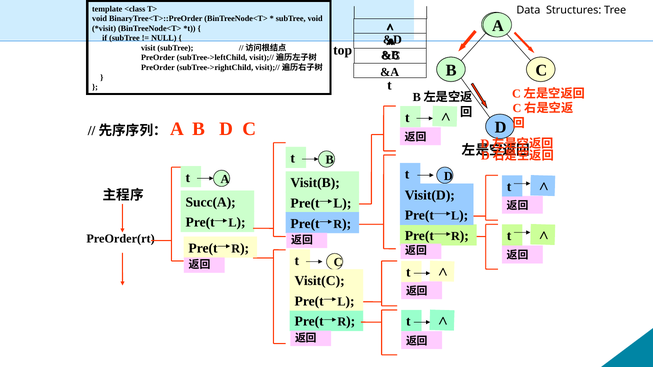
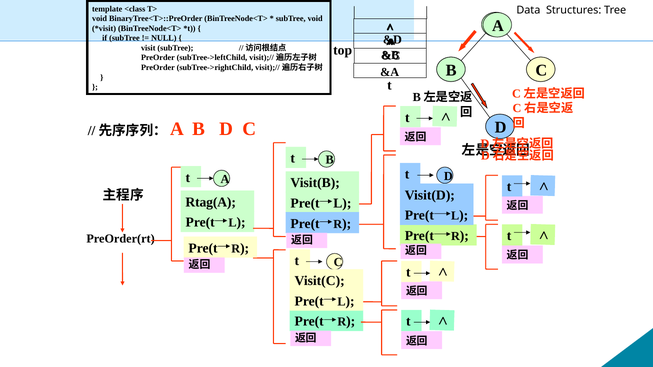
Succ(A: Succ(A -> Rtag(A
